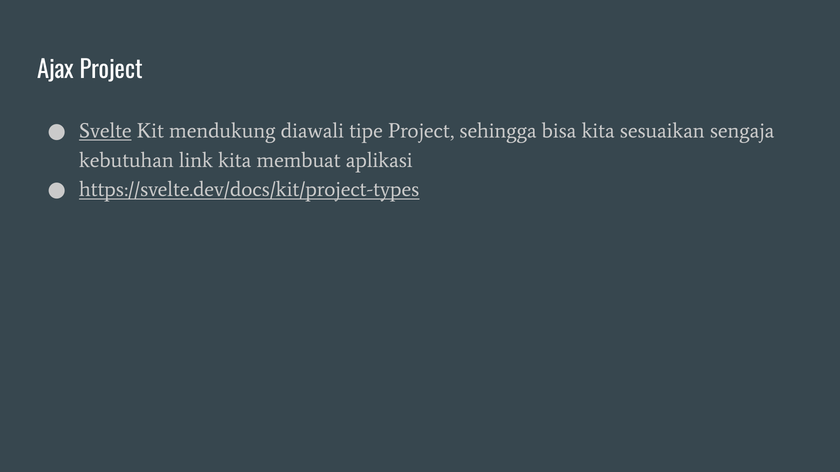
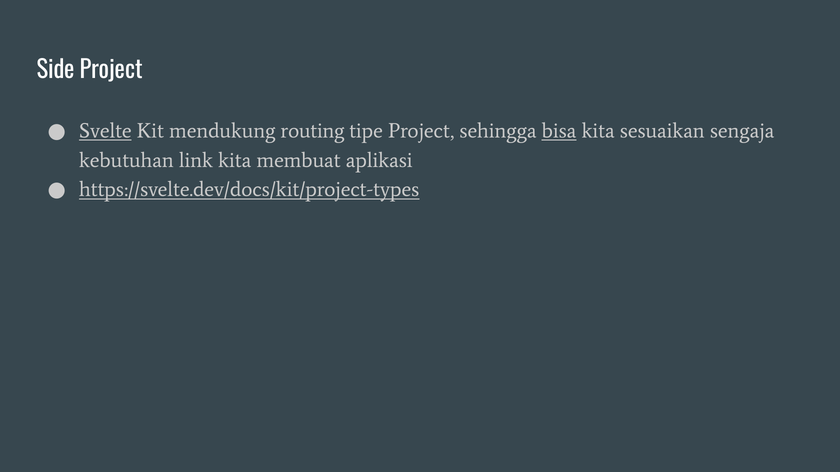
Ajax: Ajax -> Side
diawali: diawali -> routing
bisa underline: none -> present
